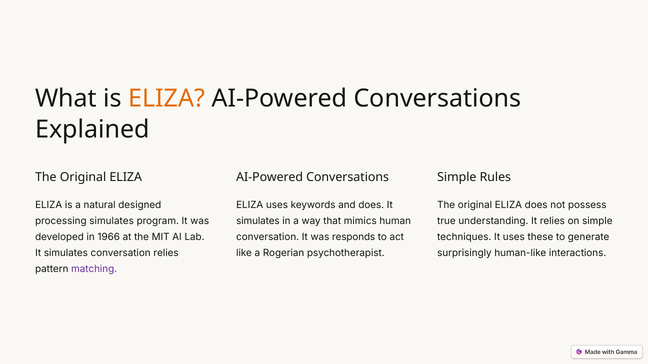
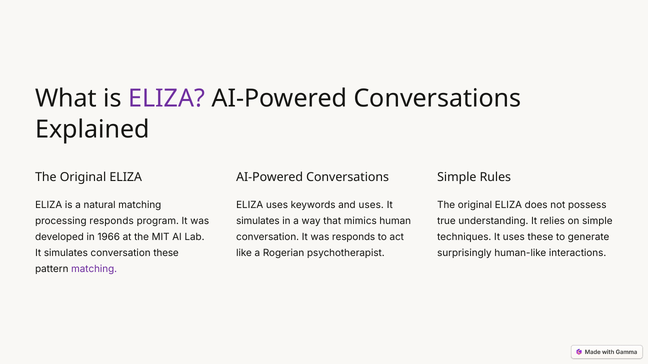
ELIZA at (167, 99) colour: orange -> purple
natural designed: designed -> matching
and does: does -> uses
processing simulates: simulates -> responds
conversation relies: relies -> these
